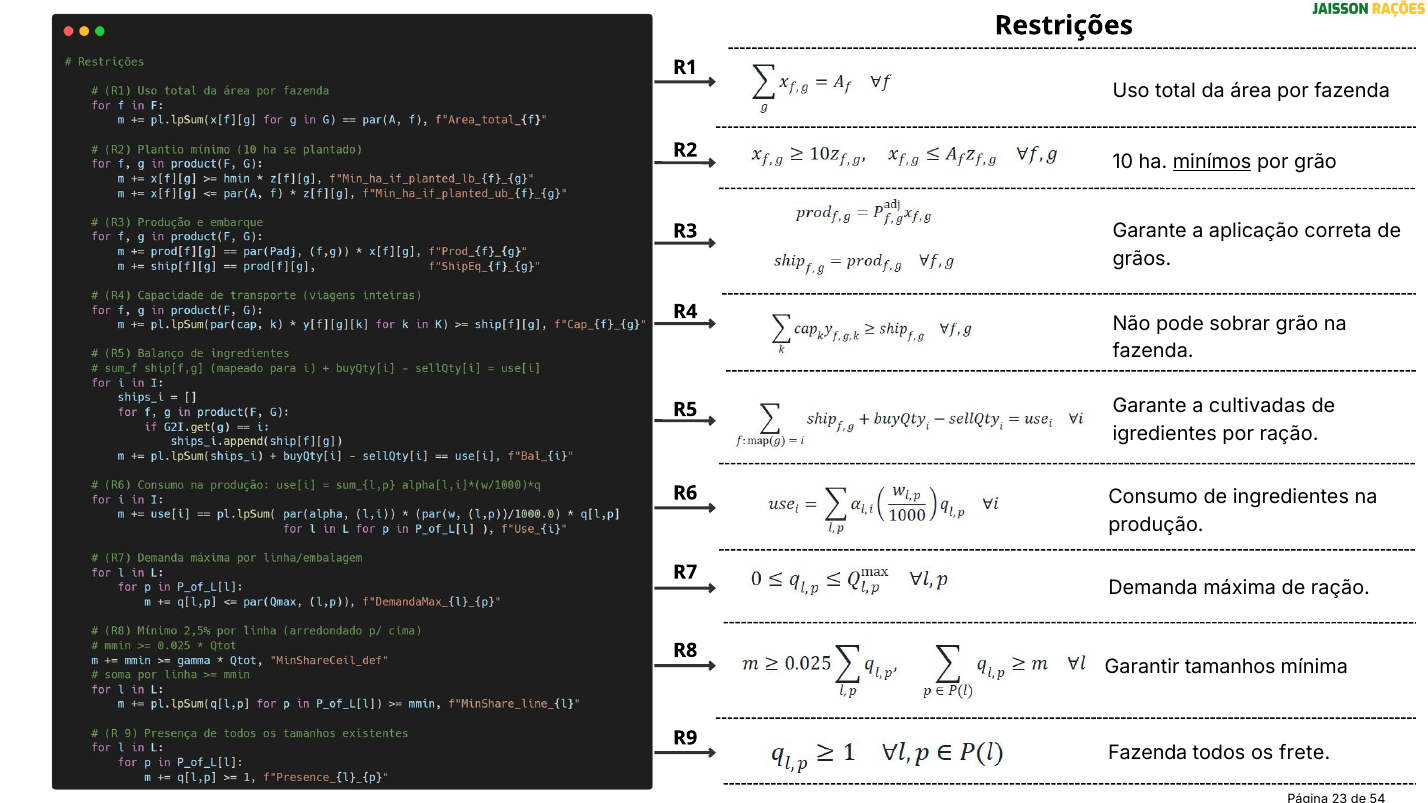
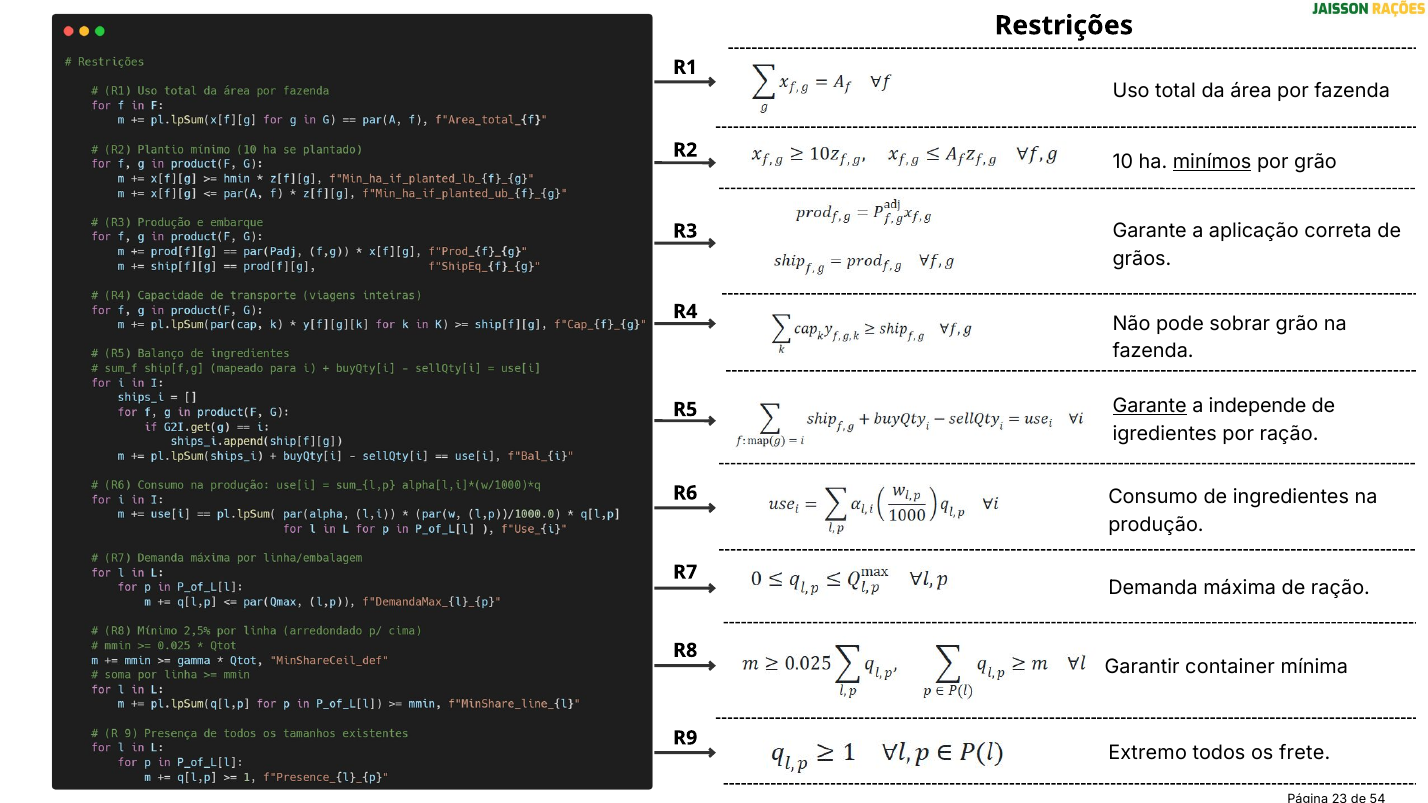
Garante at (1150, 406) underline: none -> present
cultivadas: cultivadas -> independe
tamanhos: tamanhos -> container
Fazenda at (1148, 753): Fazenda -> Extremo
